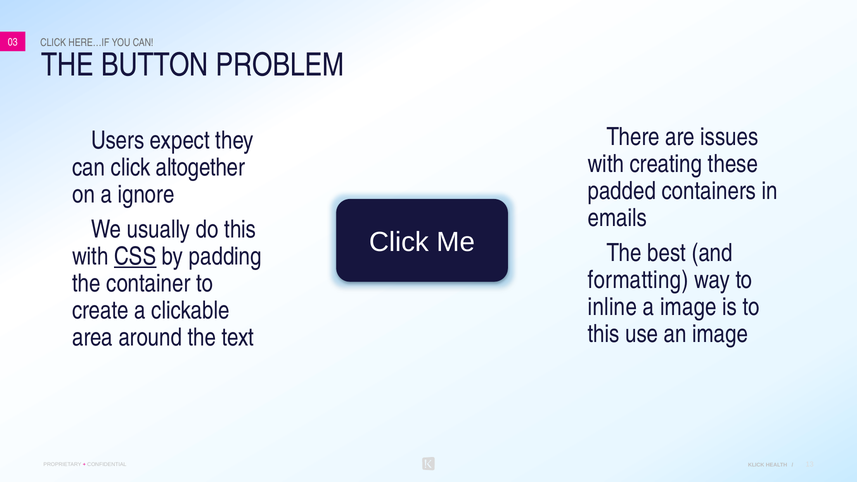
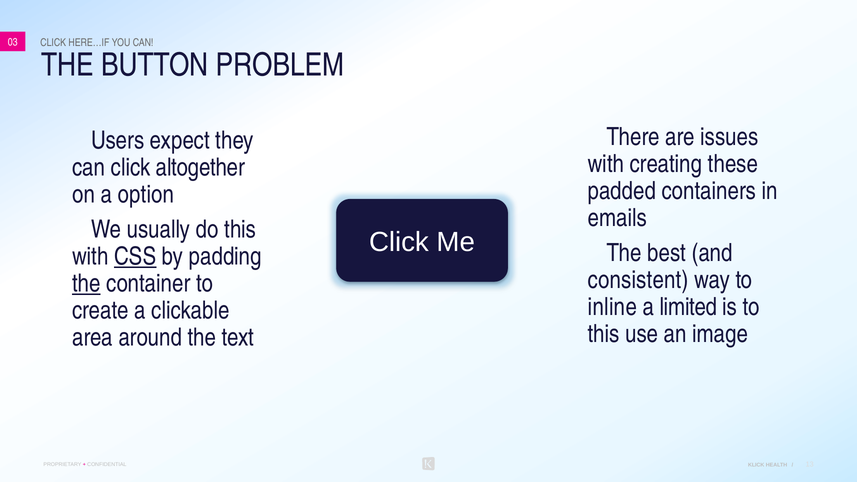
ignore: ignore -> option
formatting: formatting -> consistent
the at (86, 284) underline: none -> present
a image: image -> limited
